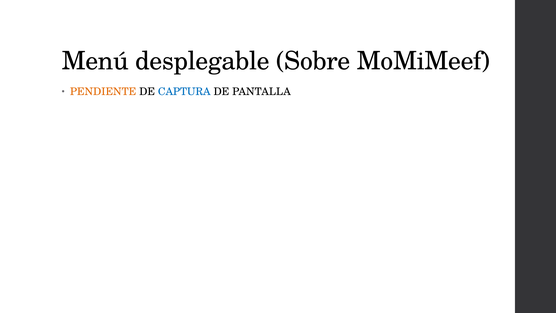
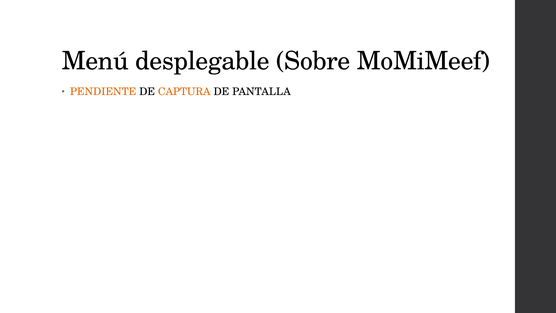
CAPTURA colour: blue -> orange
